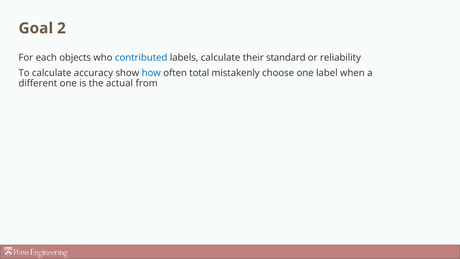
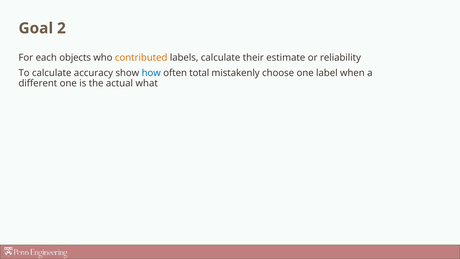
contributed colour: blue -> orange
standard: standard -> estimate
from: from -> what
